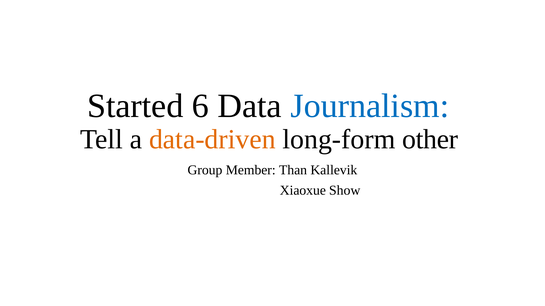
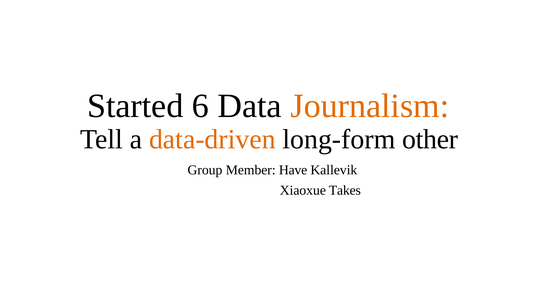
Journalism colour: blue -> orange
Than: Than -> Have
Show: Show -> Takes
